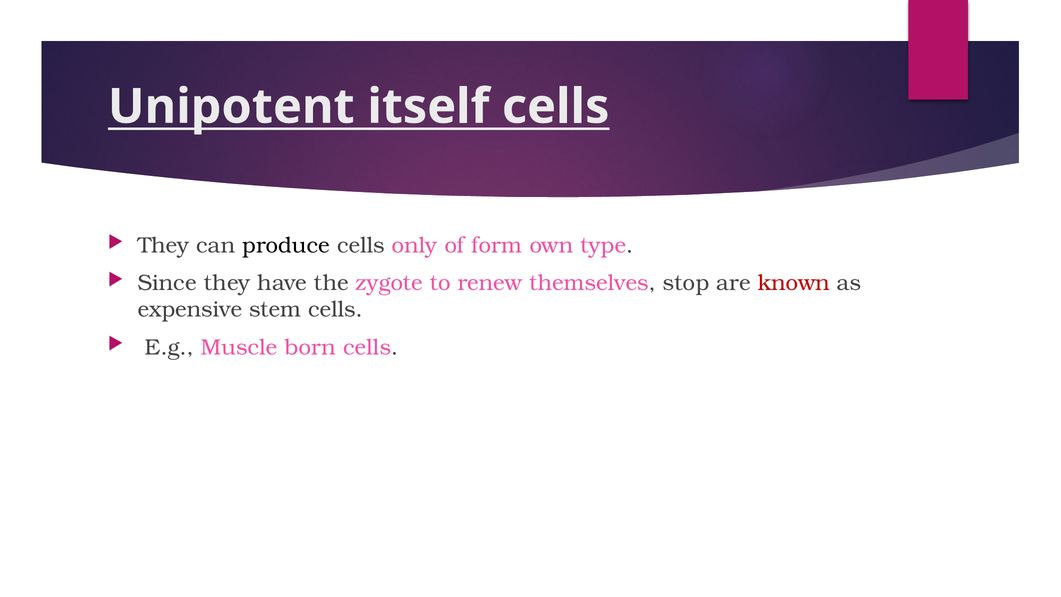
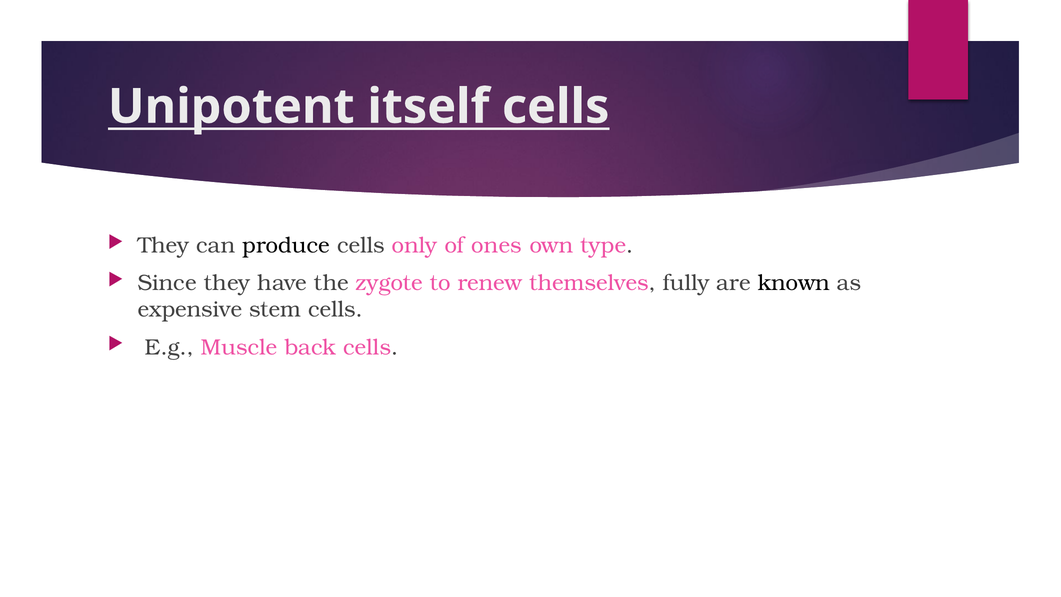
form: form -> ones
stop: stop -> fully
known colour: red -> black
born: born -> back
